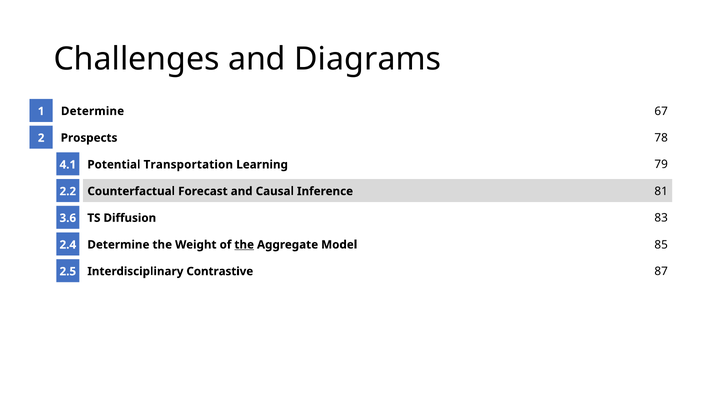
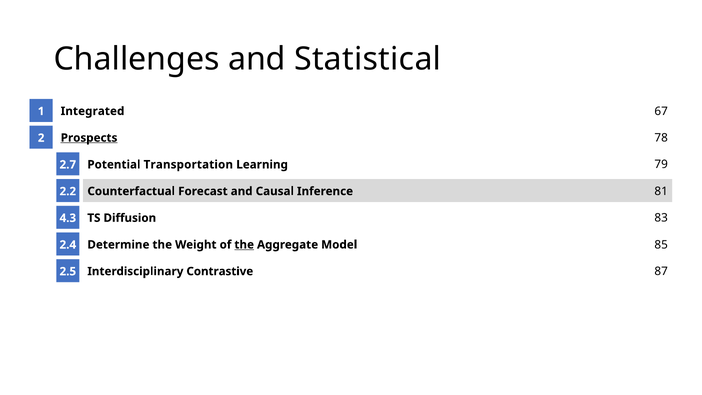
Diagrams: Diagrams -> Statistical
Determine at (93, 111): Determine -> Integrated
Prospects underline: none -> present
4.1: 4.1 -> 2.7
3.6: 3.6 -> 4.3
